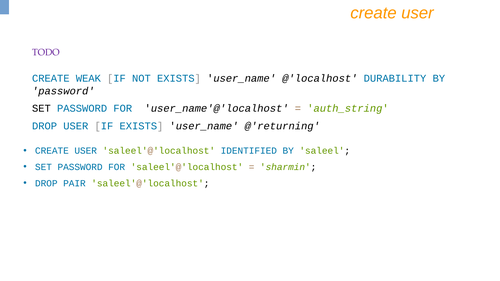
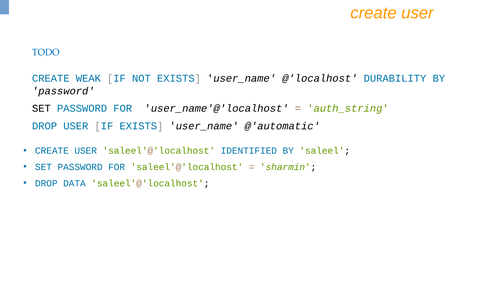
TODO colour: purple -> blue
@'returning: @'returning -> @'automatic
PAIR: PAIR -> DATA
